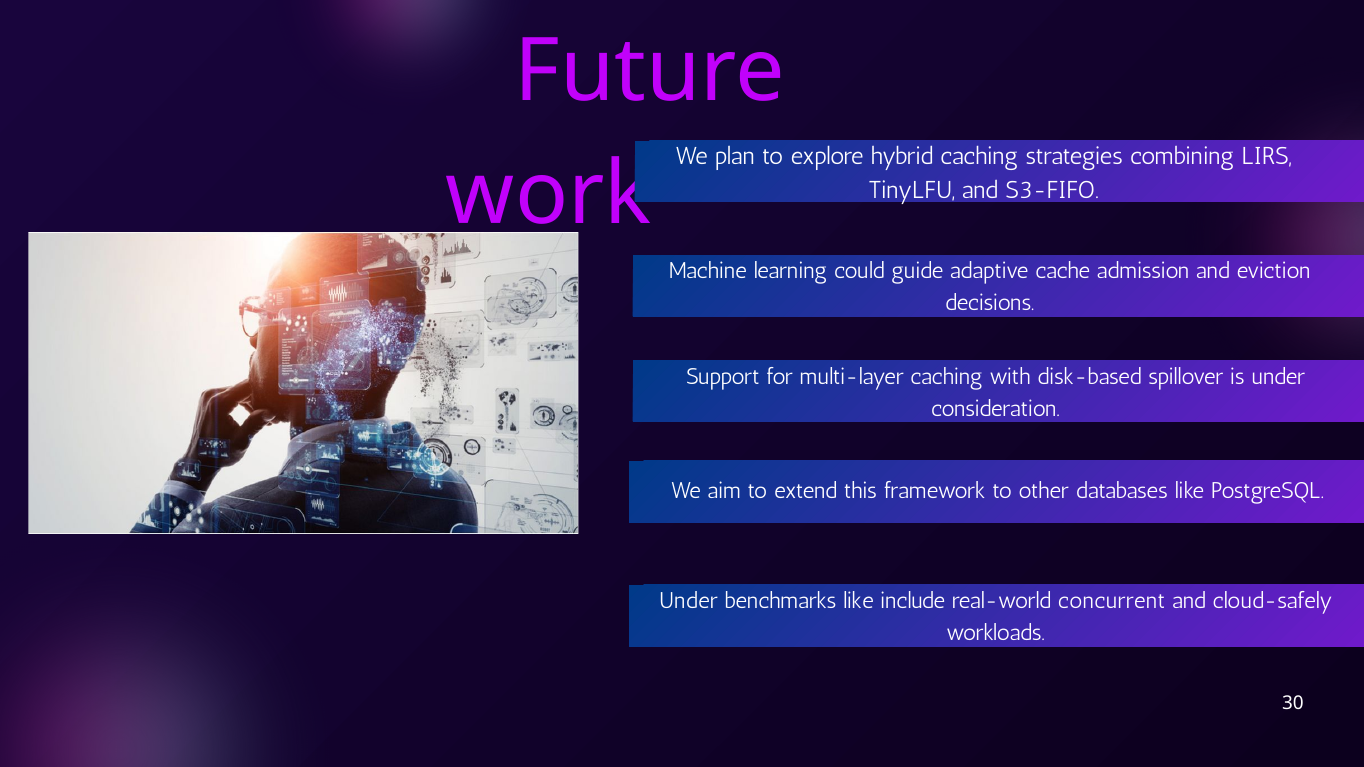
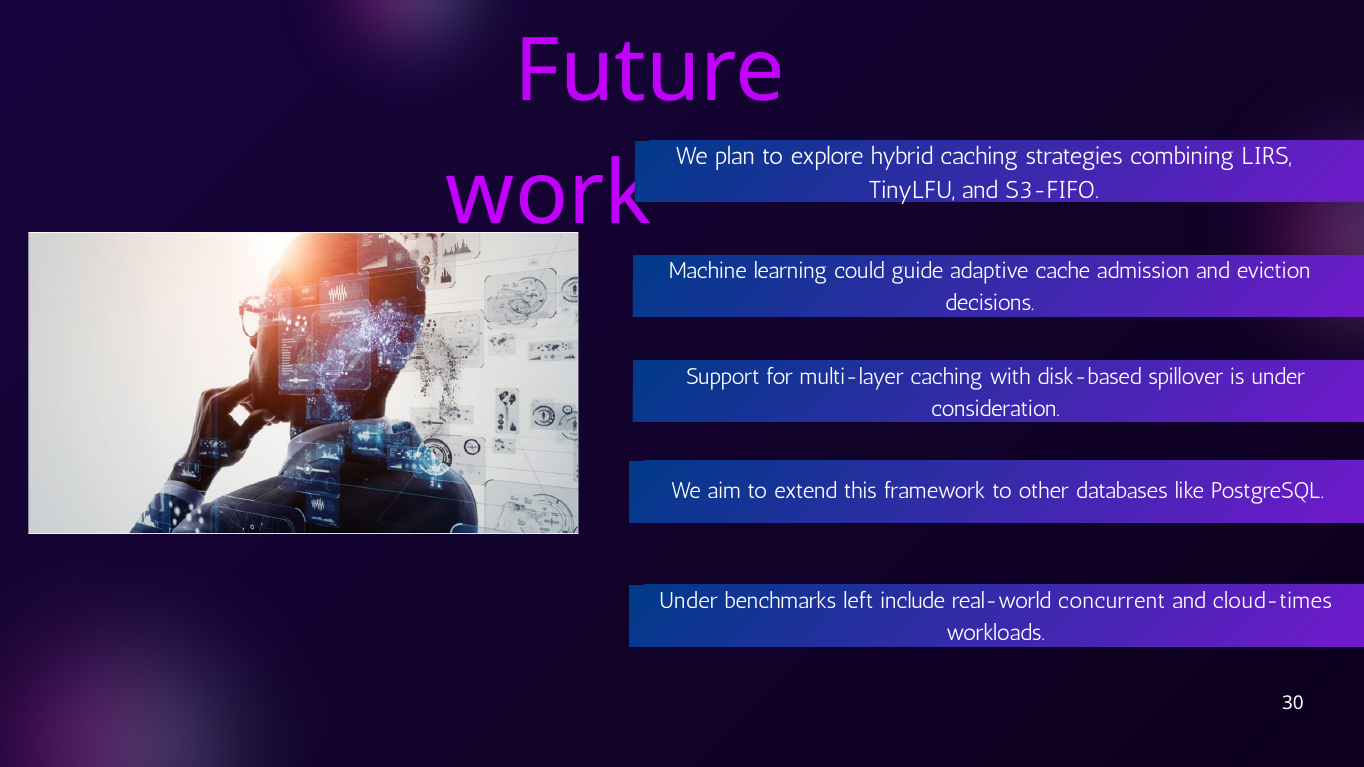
benchmarks like: like -> left
cloud-safely: cloud-safely -> cloud-times
